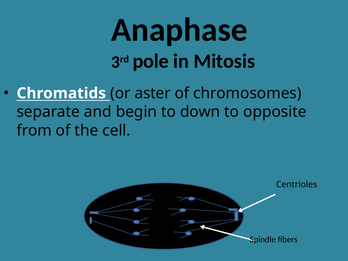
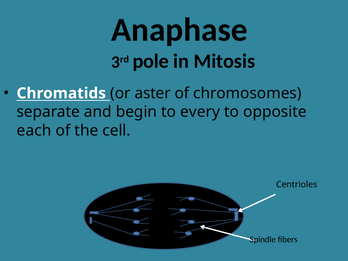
down: down -> every
from: from -> each
